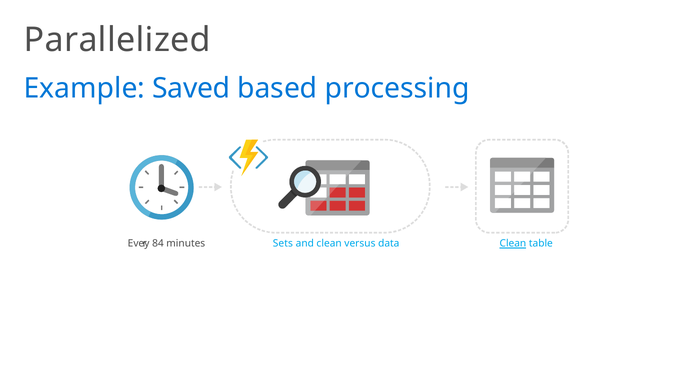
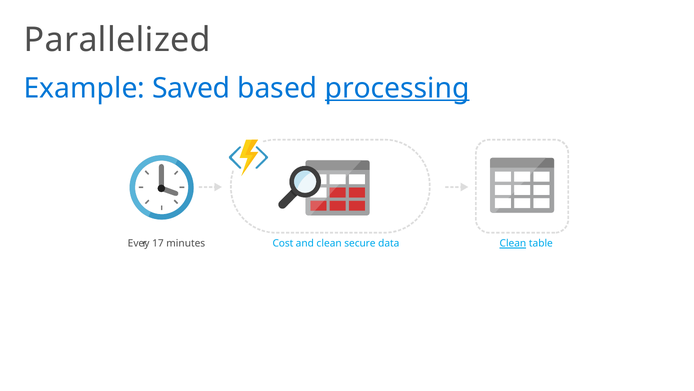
processing underline: none -> present
84: 84 -> 17
Sets: Sets -> Cost
versus: versus -> secure
